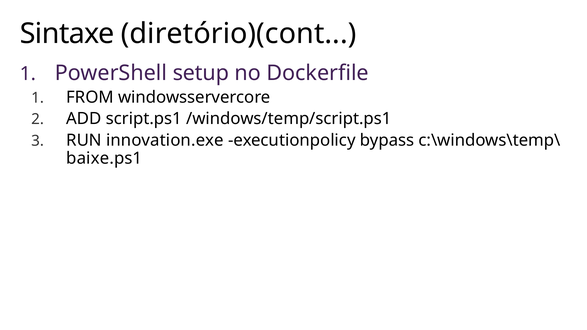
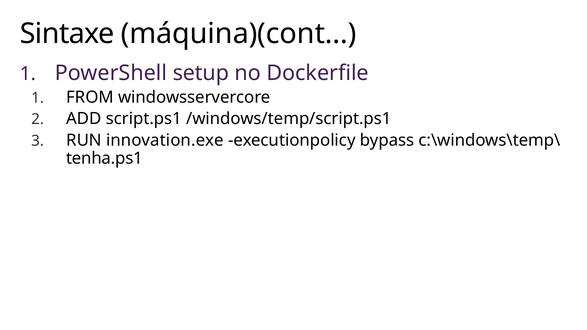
diretório)(cont: diretório)(cont -> máquina)(cont
baixe.ps1: baixe.ps1 -> tenha.ps1
